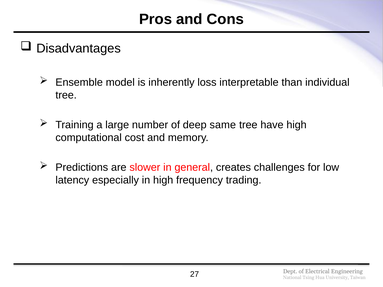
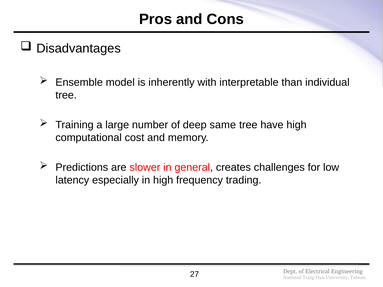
loss: loss -> with
